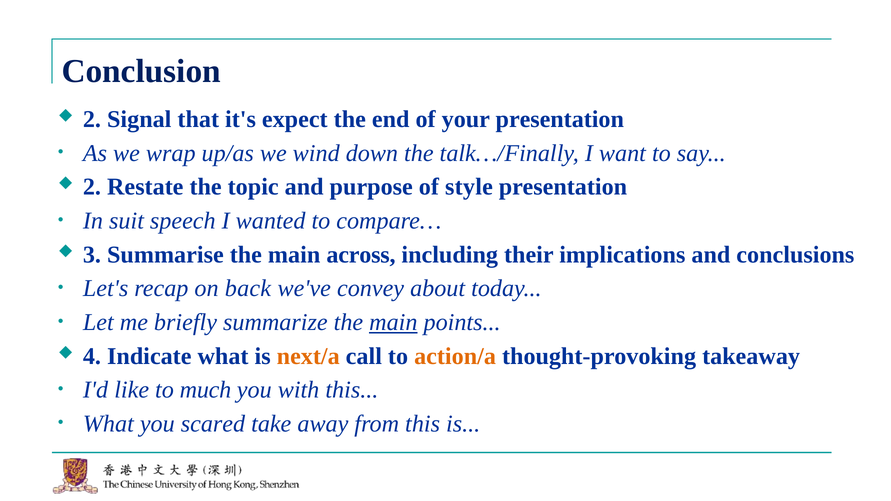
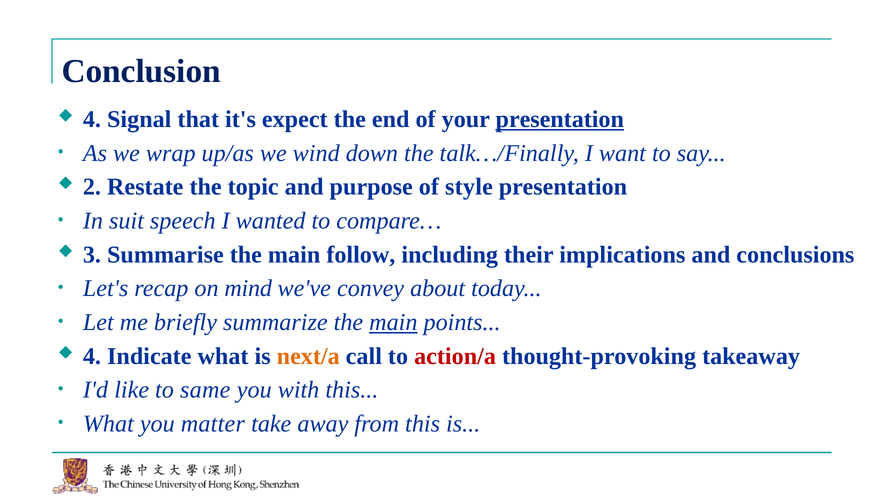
2 at (92, 119): 2 -> 4
presentation at (560, 119) underline: none -> present
across: across -> follow
back: back -> mind
action/a colour: orange -> red
much: much -> same
scared: scared -> matter
